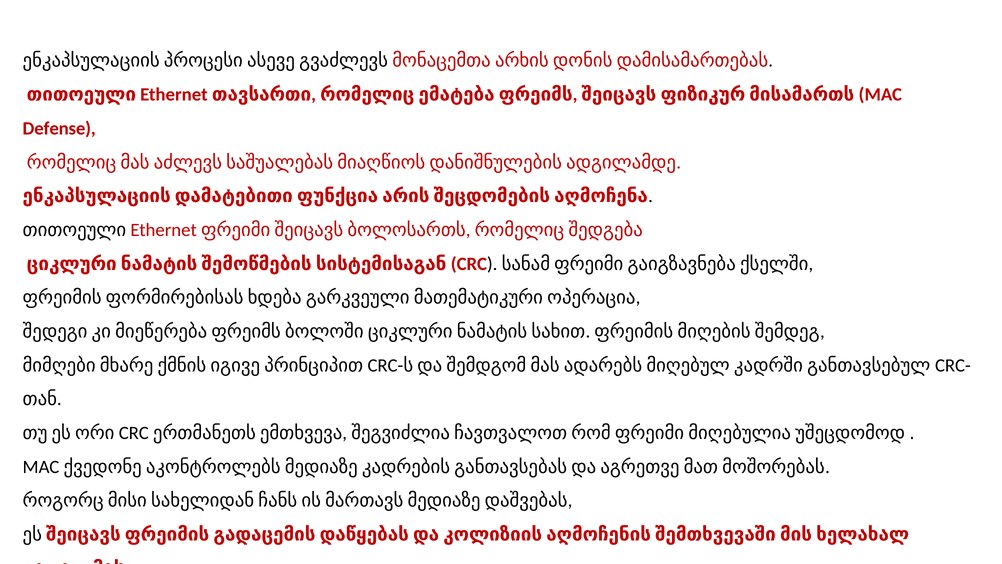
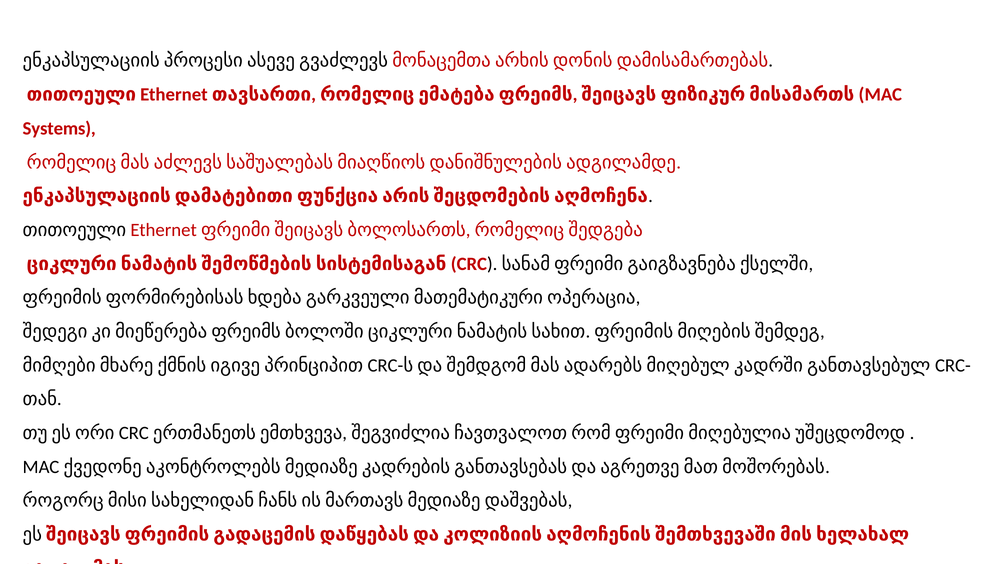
Defense: Defense -> Systems
